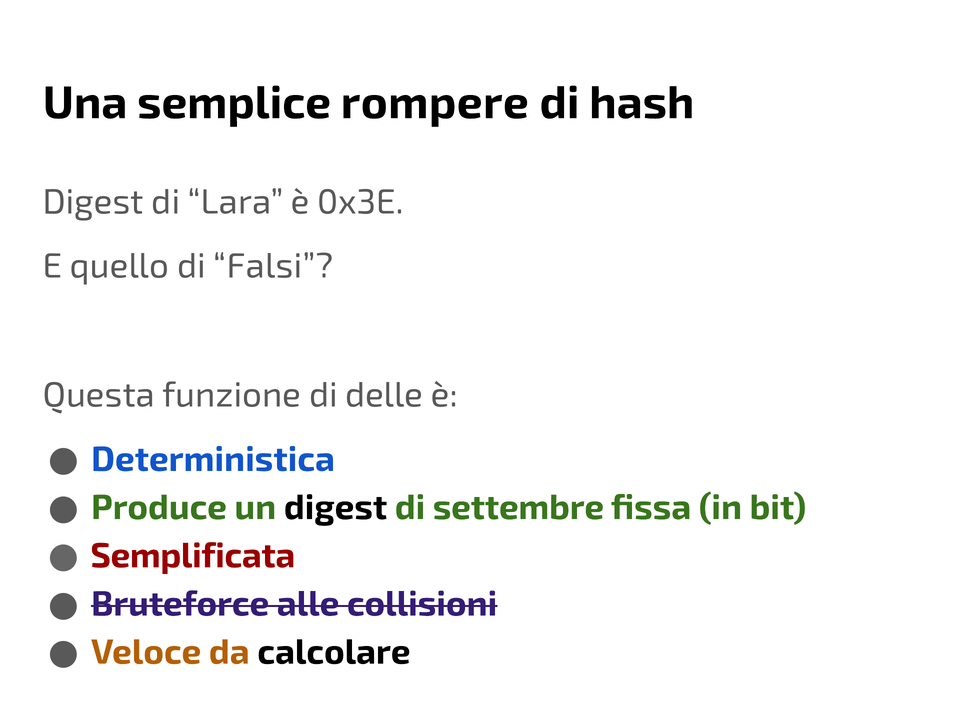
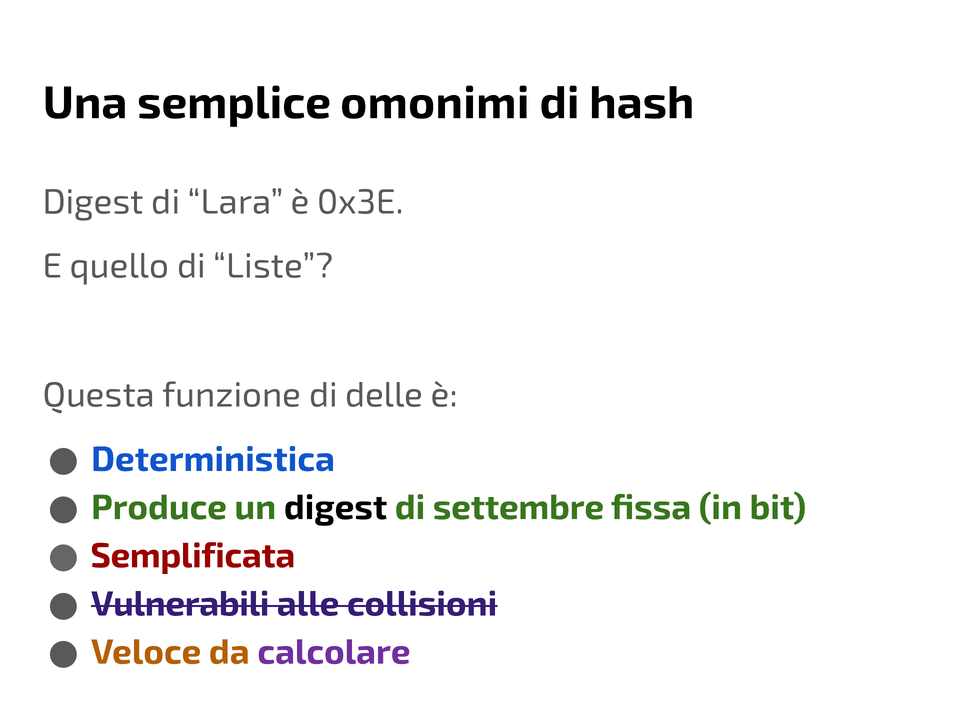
rompere: rompere -> omonimi
Falsi: Falsi -> Liste
Bruteforce: Bruteforce -> Vulnerabili
calcolare colour: black -> purple
